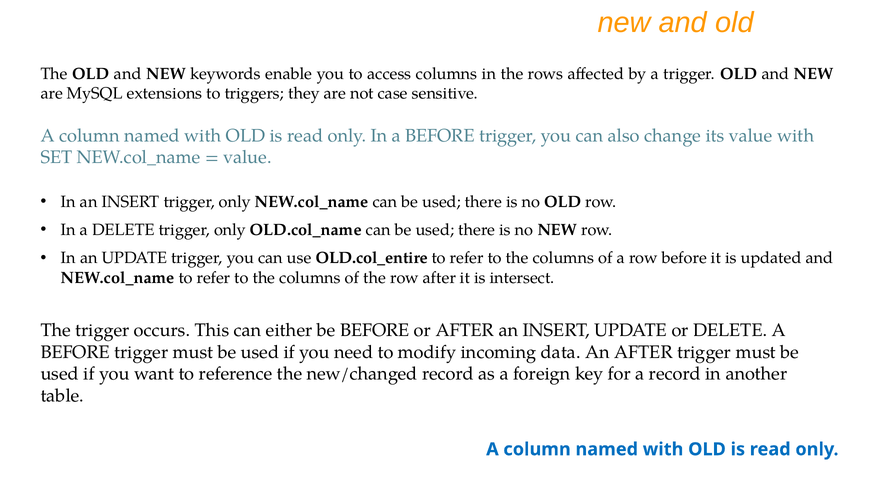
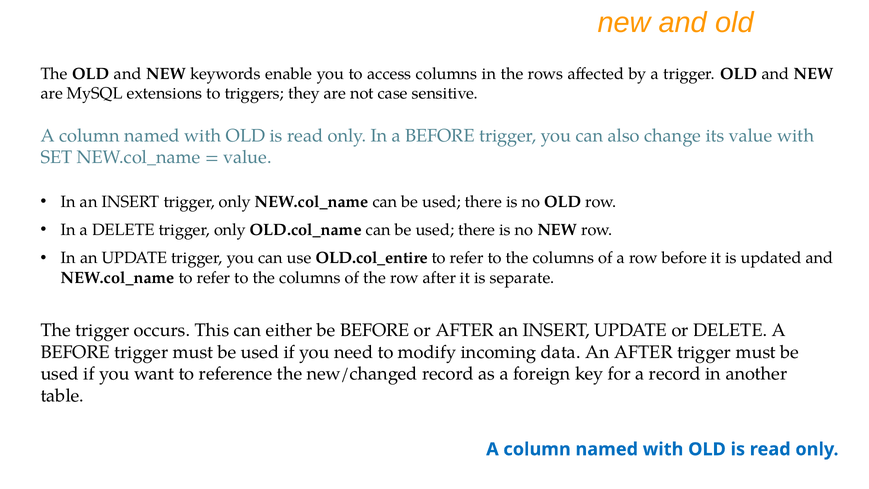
intersect: intersect -> separate
